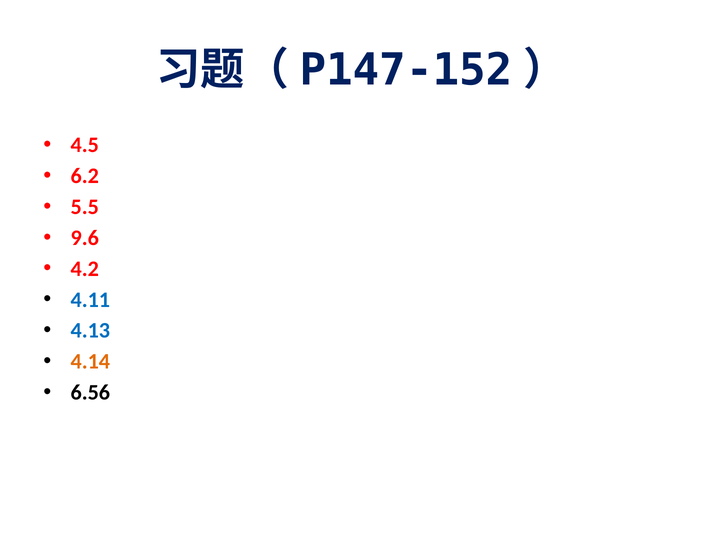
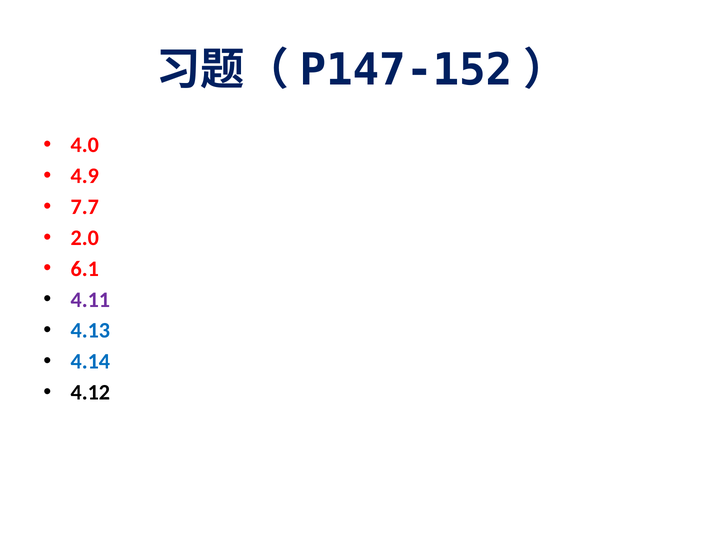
4.5: 4.5 -> 4.0
6.2: 6.2 -> 4.9
5.5: 5.5 -> 7.7
9.6: 9.6 -> 2.0
4.2: 4.2 -> 6.1
4.11 colour: blue -> purple
4.14 colour: orange -> blue
6.56: 6.56 -> 4.12
